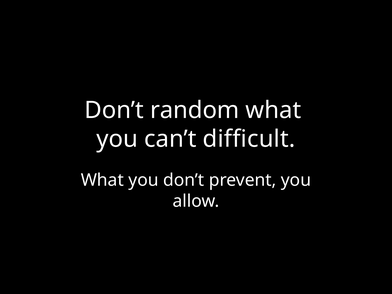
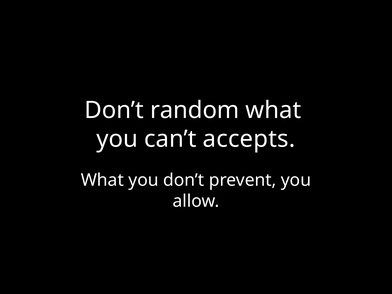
difficult: difficult -> accepts
